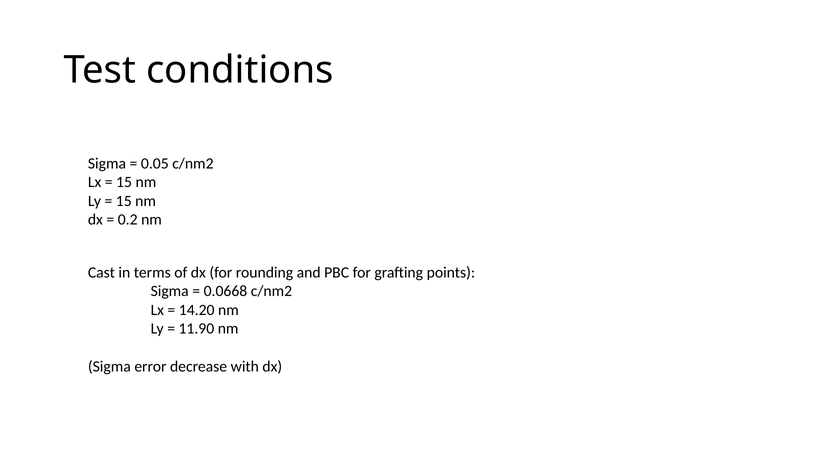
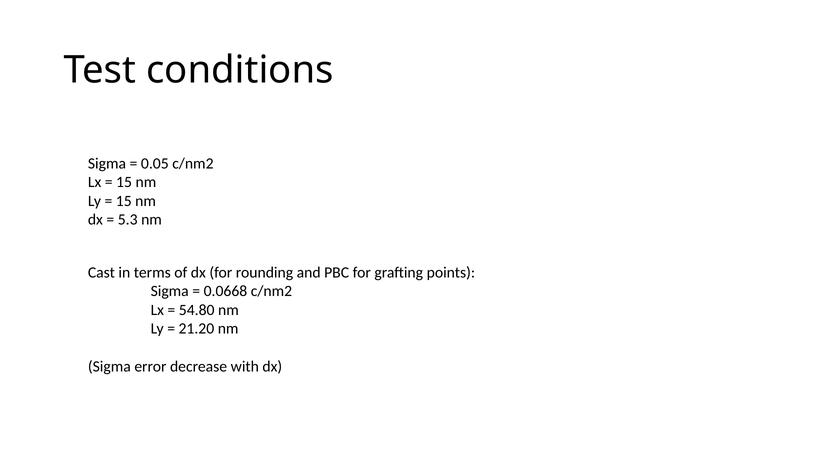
0.2: 0.2 -> 5.3
14.20: 14.20 -> 54.80
11.90: 11.90 -> 21.20
